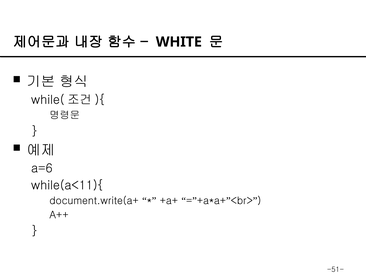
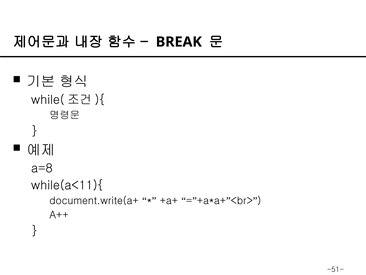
WHITE: WHITE -> BREAK
a=6: a=6 -> a=8
